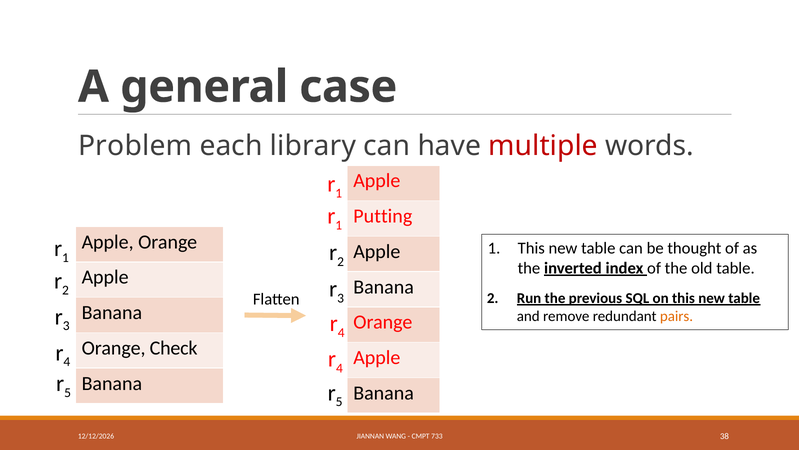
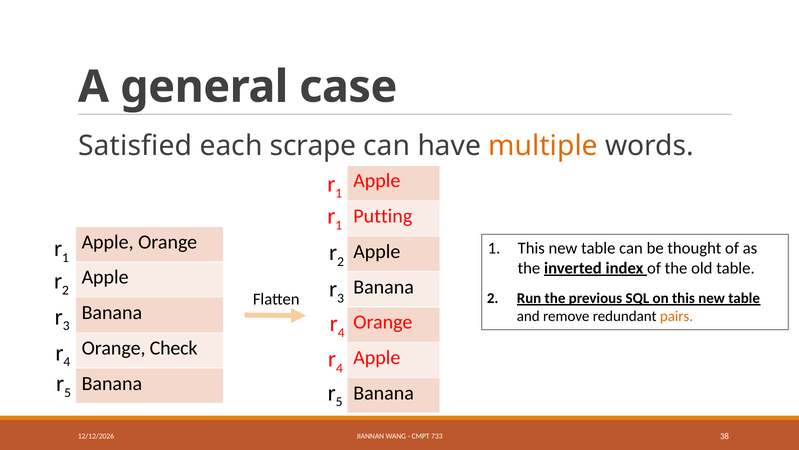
Problem: Problem -> Satisfied
library: library -> scrape
multiple colour: red -> orange
